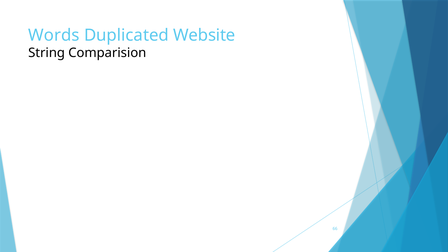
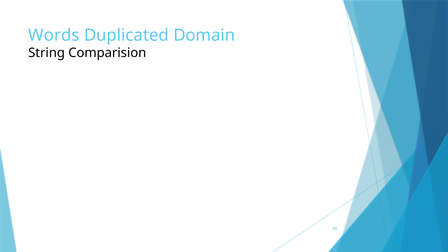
Website: Website -> Domain
